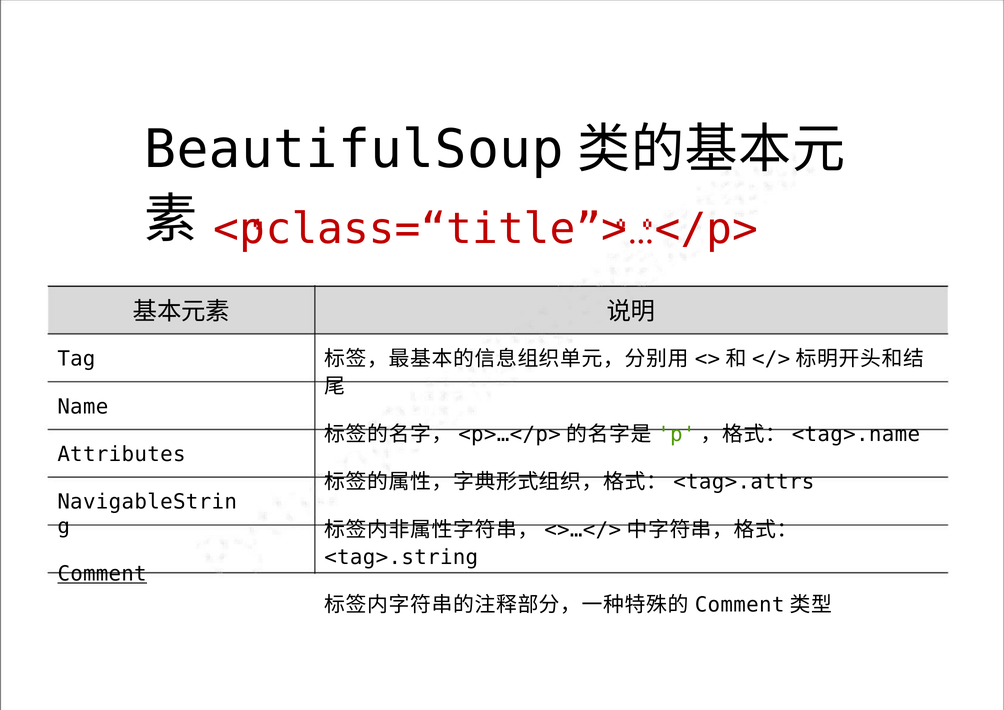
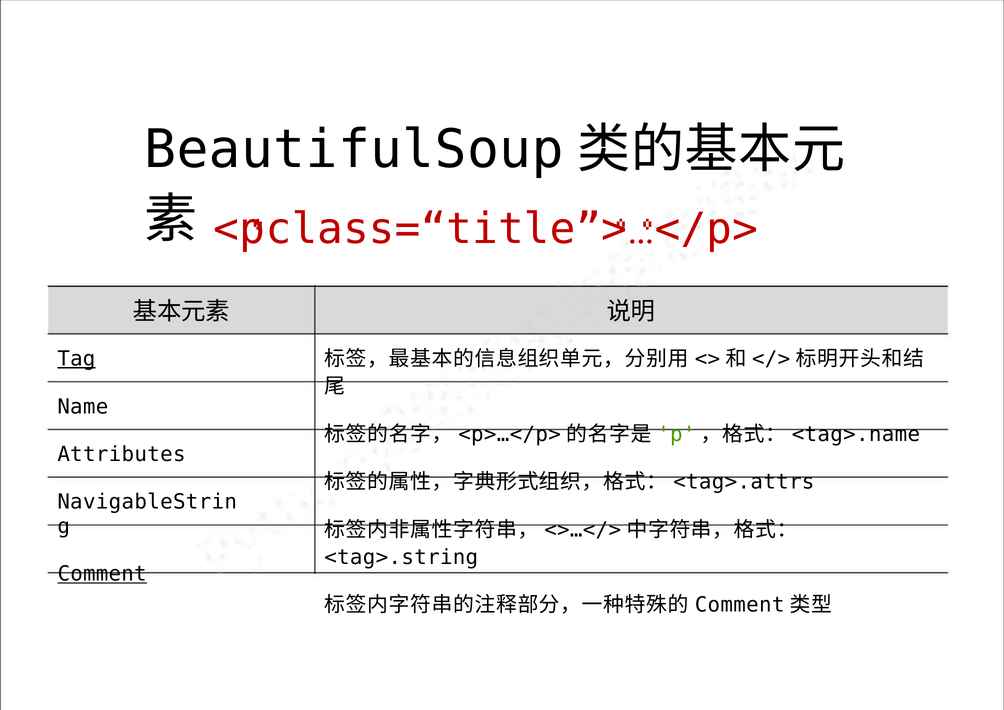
Tag underline: none -> present
